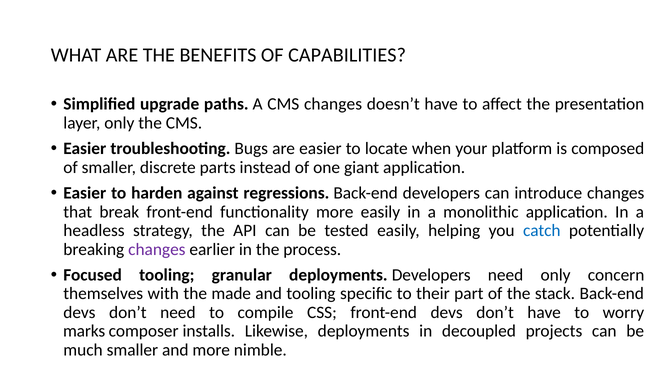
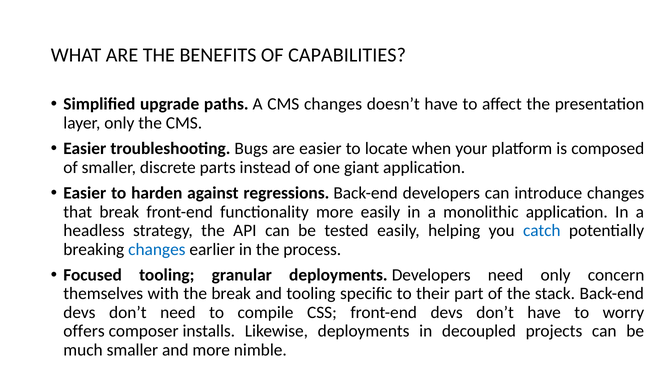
changes at (157, 249) colour: purple -> blue
the made: made -> break
marks: marks -> offers
